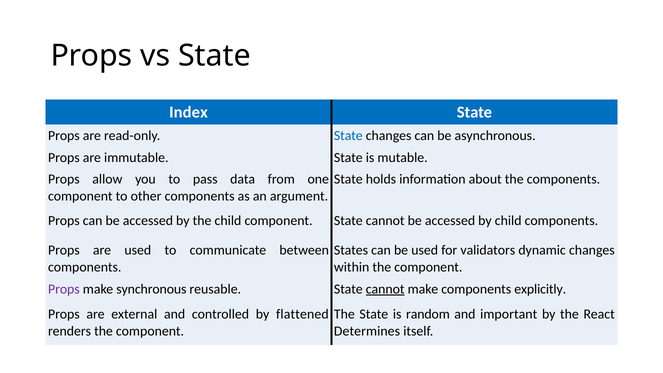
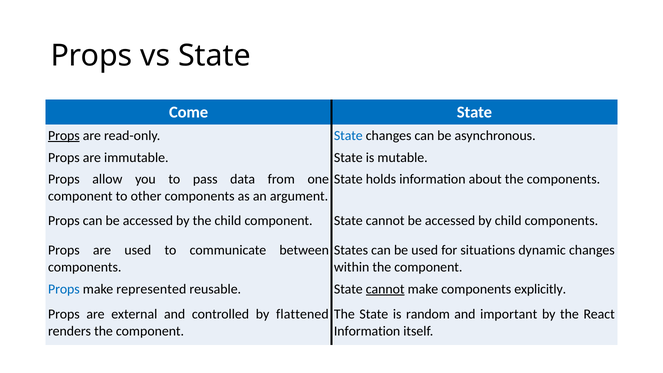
Index: Index -> Come
Props at (64, 136) underline: none -> present
validators: validators -> situations
Props at (64, 289) colour: purple -> blue
synchronous: synchronous -> represented
Determines at (367, 331): Determines -> Information
